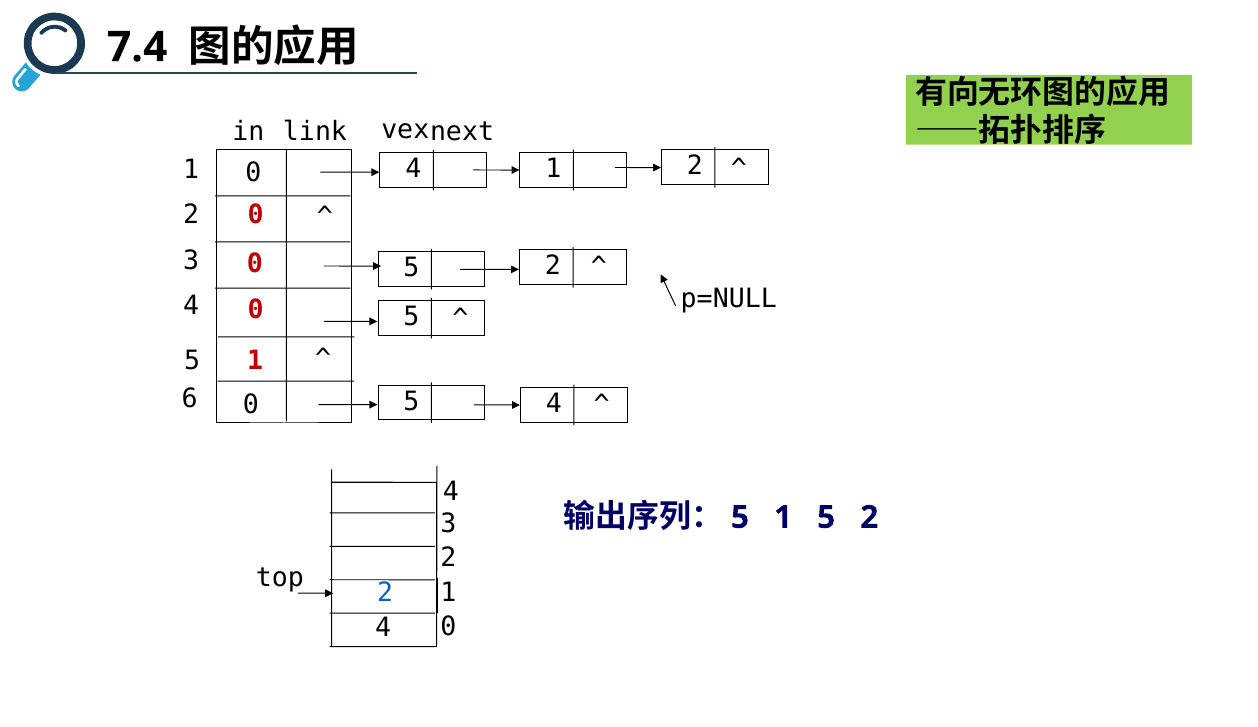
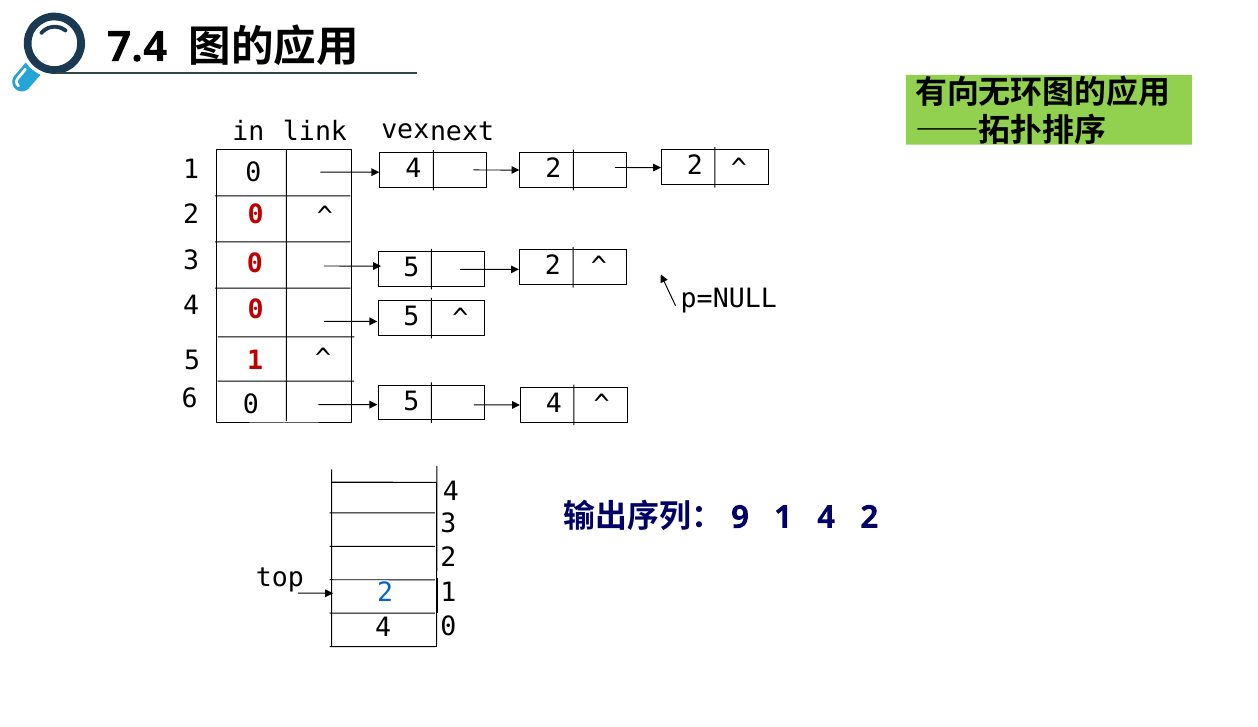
1 at (553, 169): 1 -> 2
5 at (740, 517): 5 -> 9
1 5: 5 -> 4
